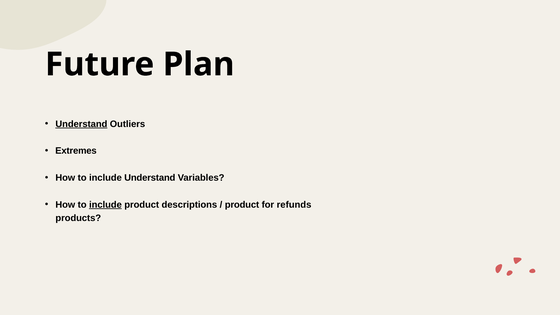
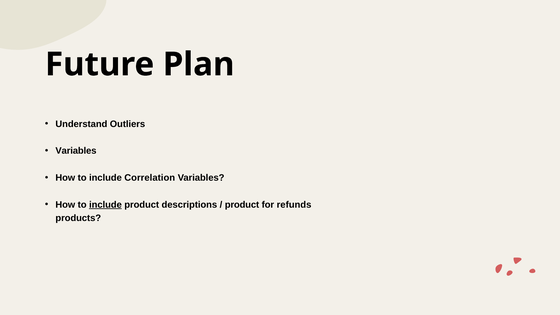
Understand at (81, 124) underline: present -> none
Extremes at (76, 151): Extremes -> Variables
include Understand: Understand -> Correlation
